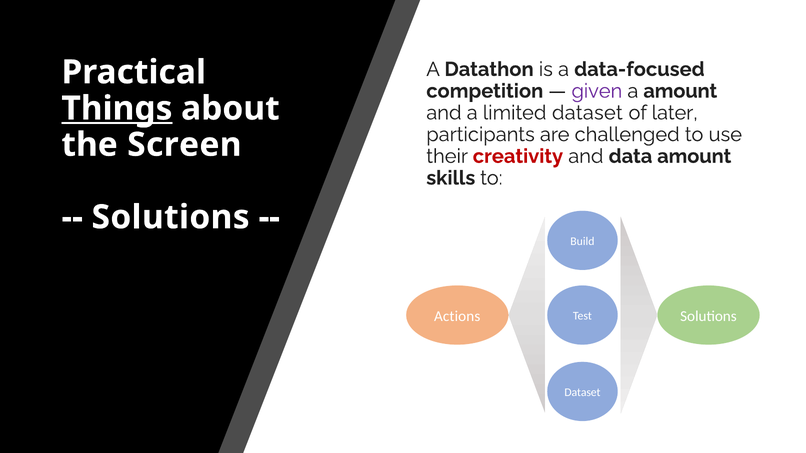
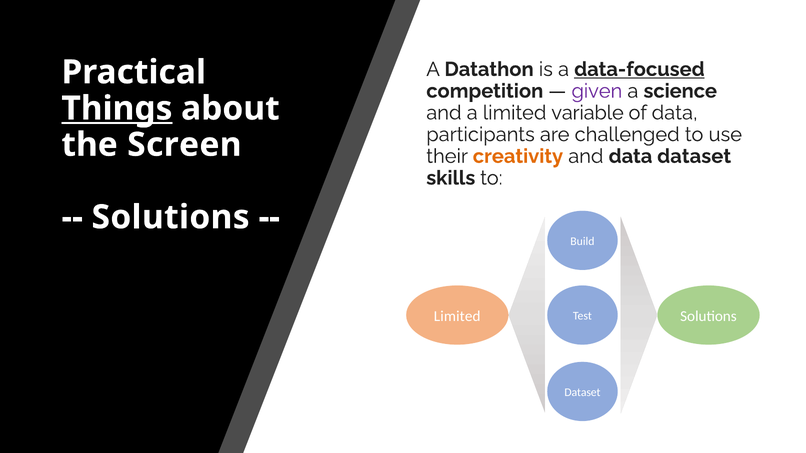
data-focused underline: none -> present
a amount: amount -> science
limited dataset: dataset -> variable
of later: later -> data
creativity colour: red -> orange
data amount: amount -> dataset
Actions at (457, 316): Actions -> Limited
